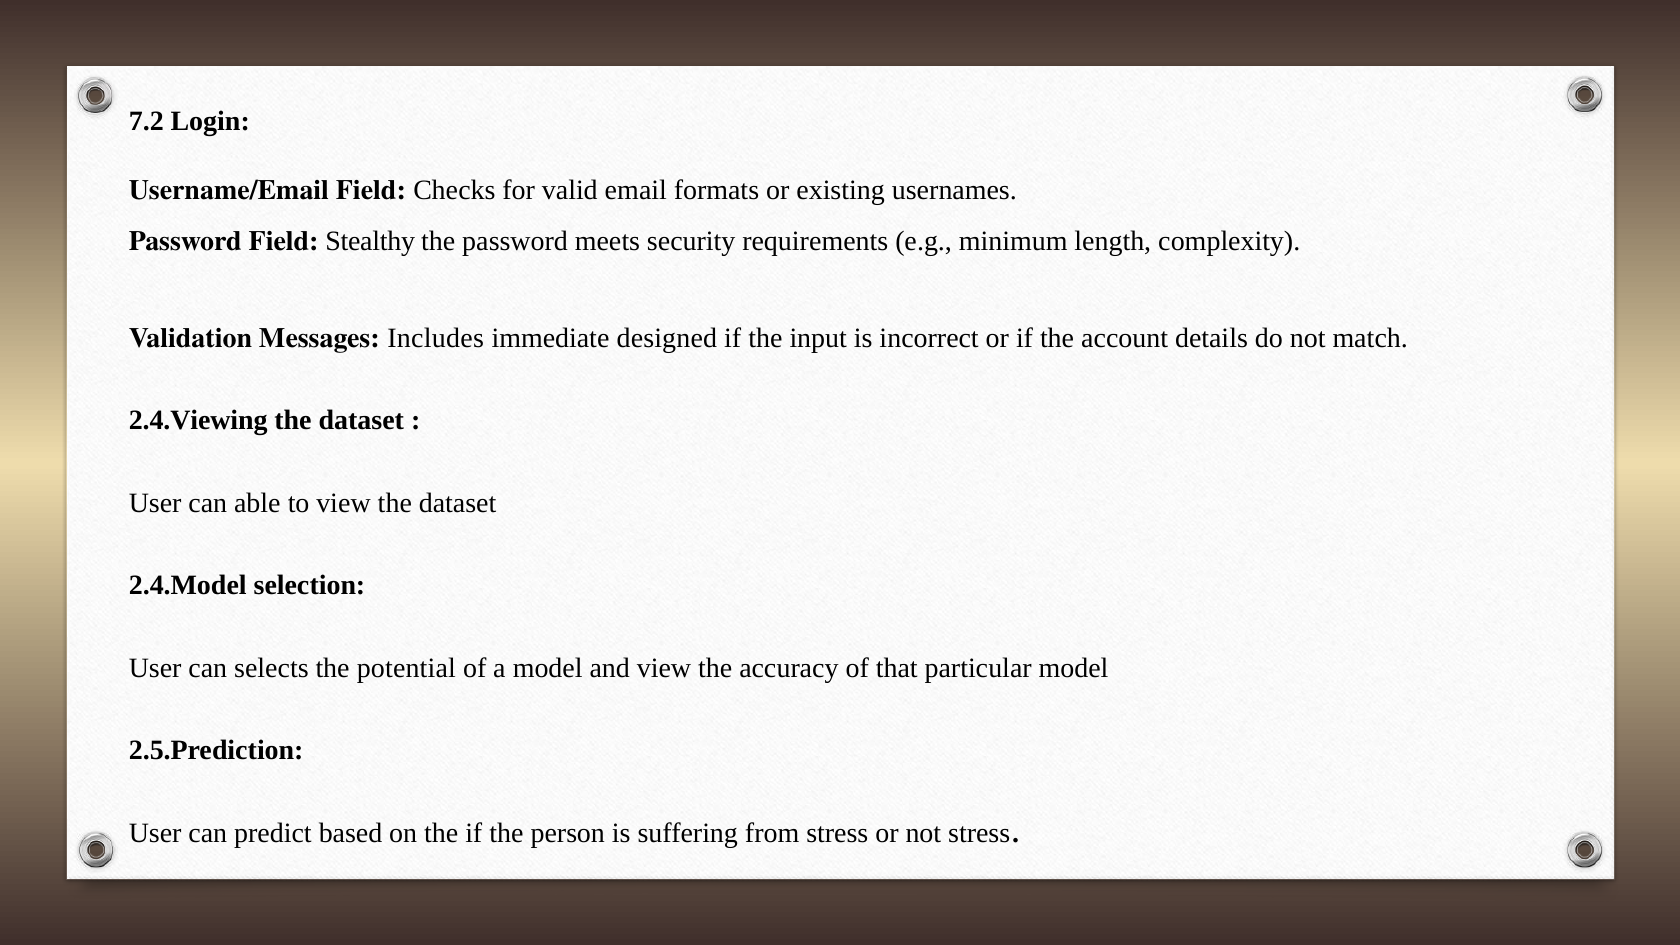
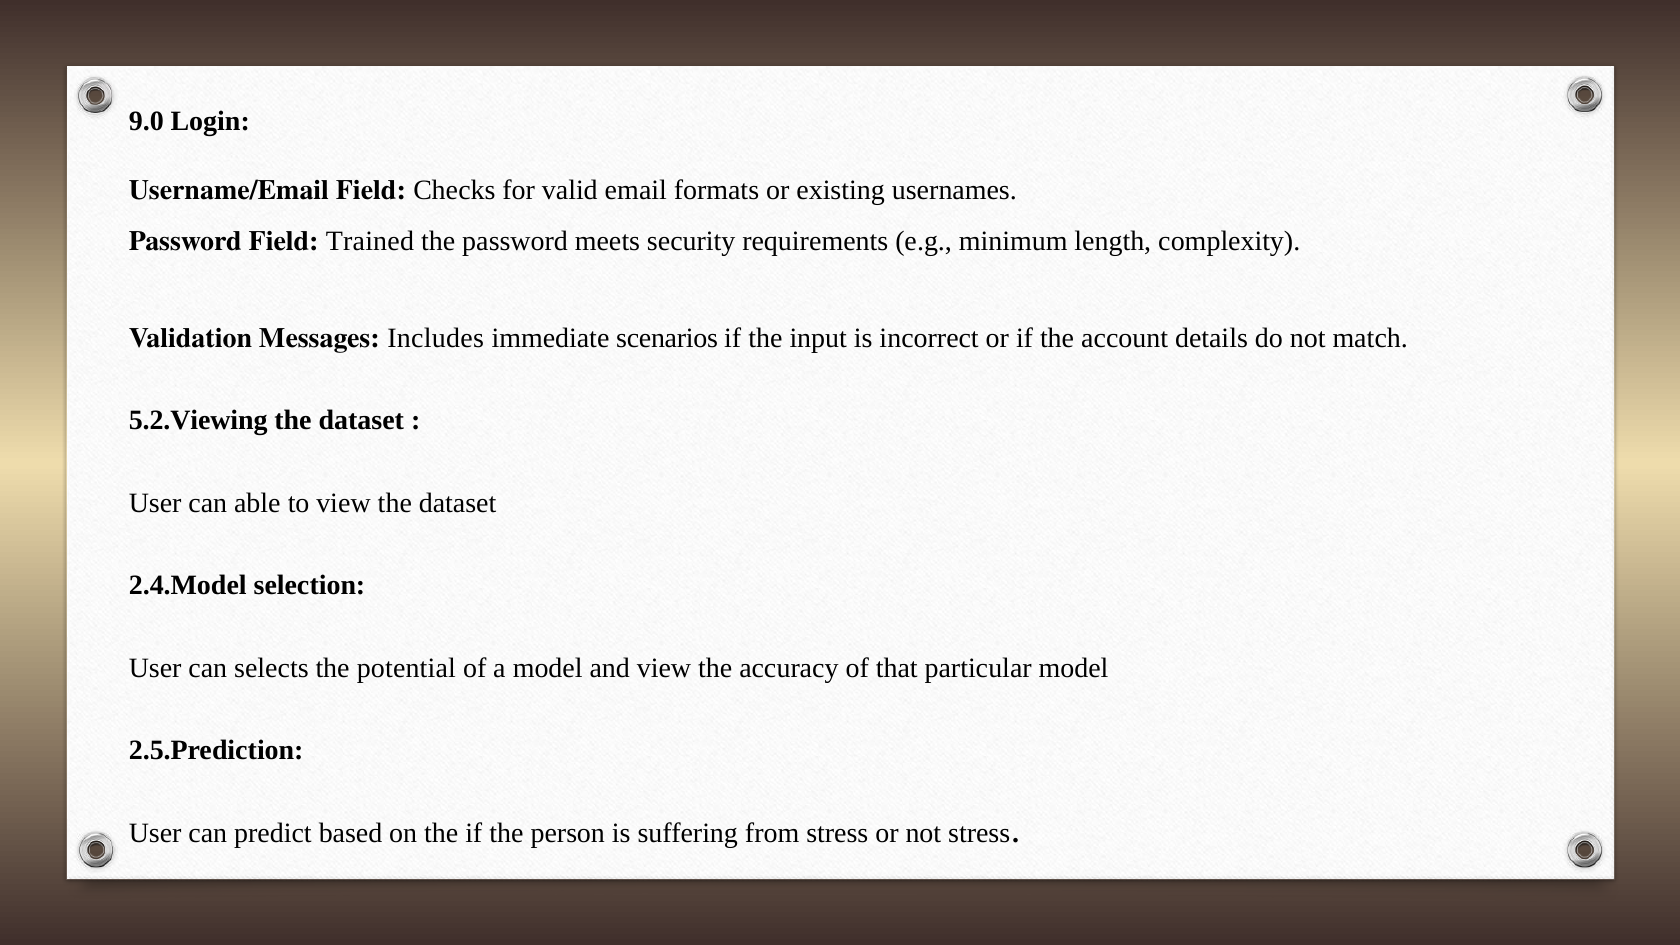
7.2: 7.2 -> 9.0
Stealthy: Stealthy -> Trained
designed: designed -> scenarios
2.4.Viewing: 2.4.Viewing -> 5.2.Viewing
